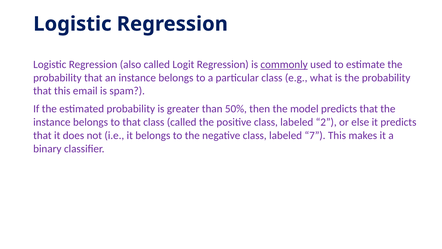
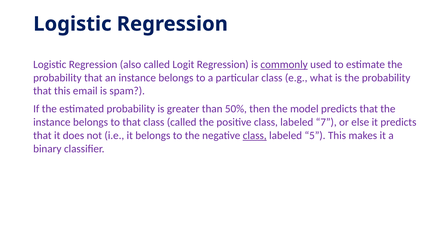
2: 2 -> 7
class at (255, 135) underline: none -> present
7: 7 -> 5
